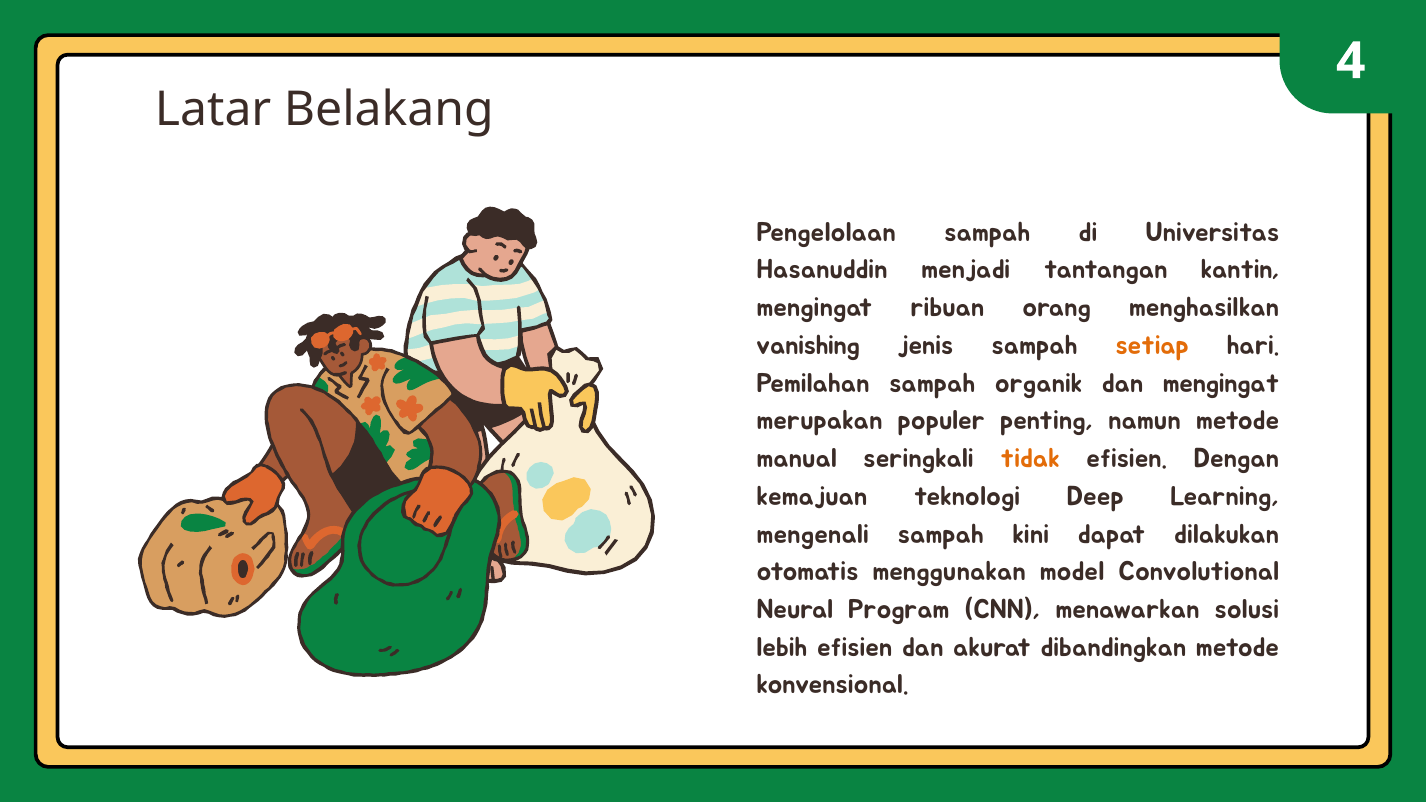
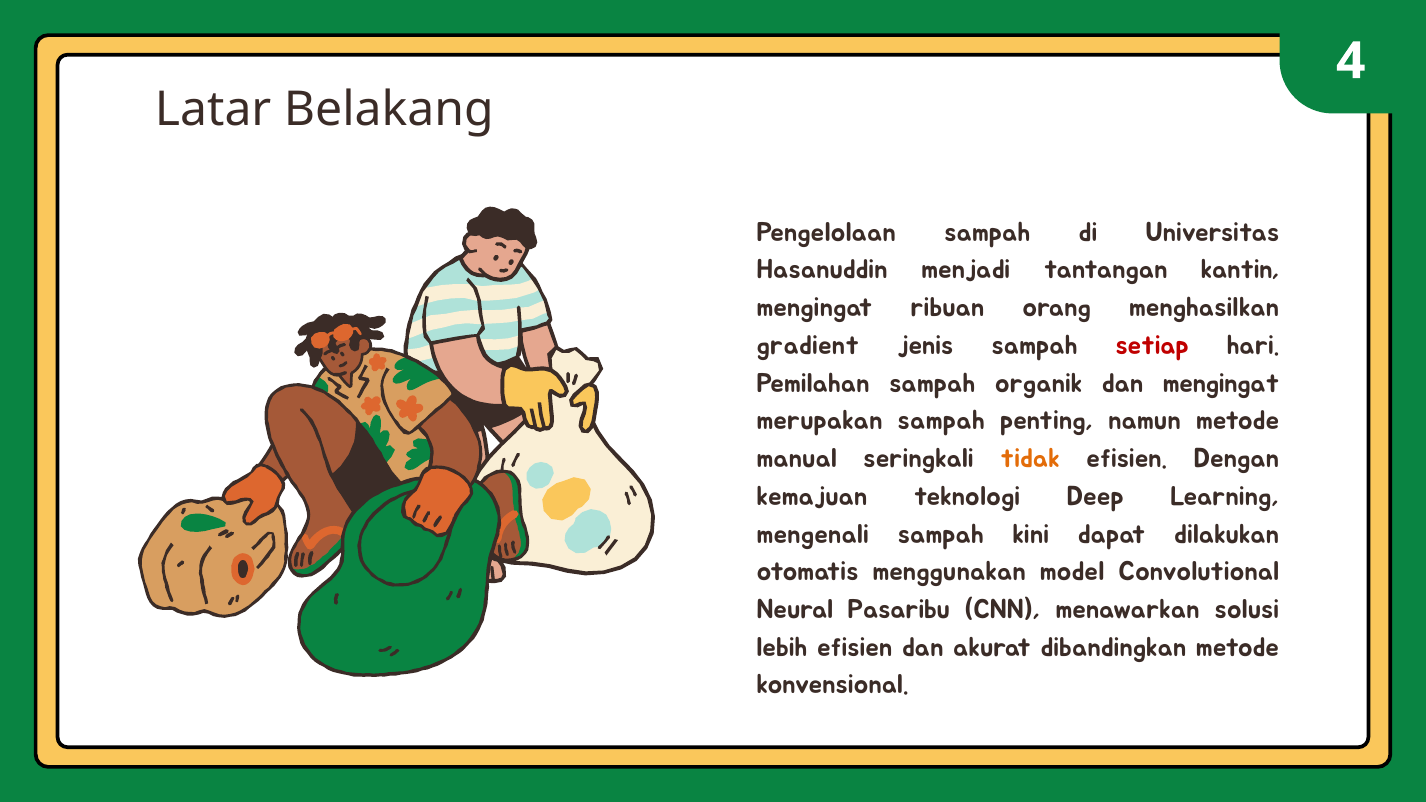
vanishing: vanishing -> gradient
setiap colour: orange -> red
merupakan populer: populer -> sampah
Program: Program -> Pasaribu
